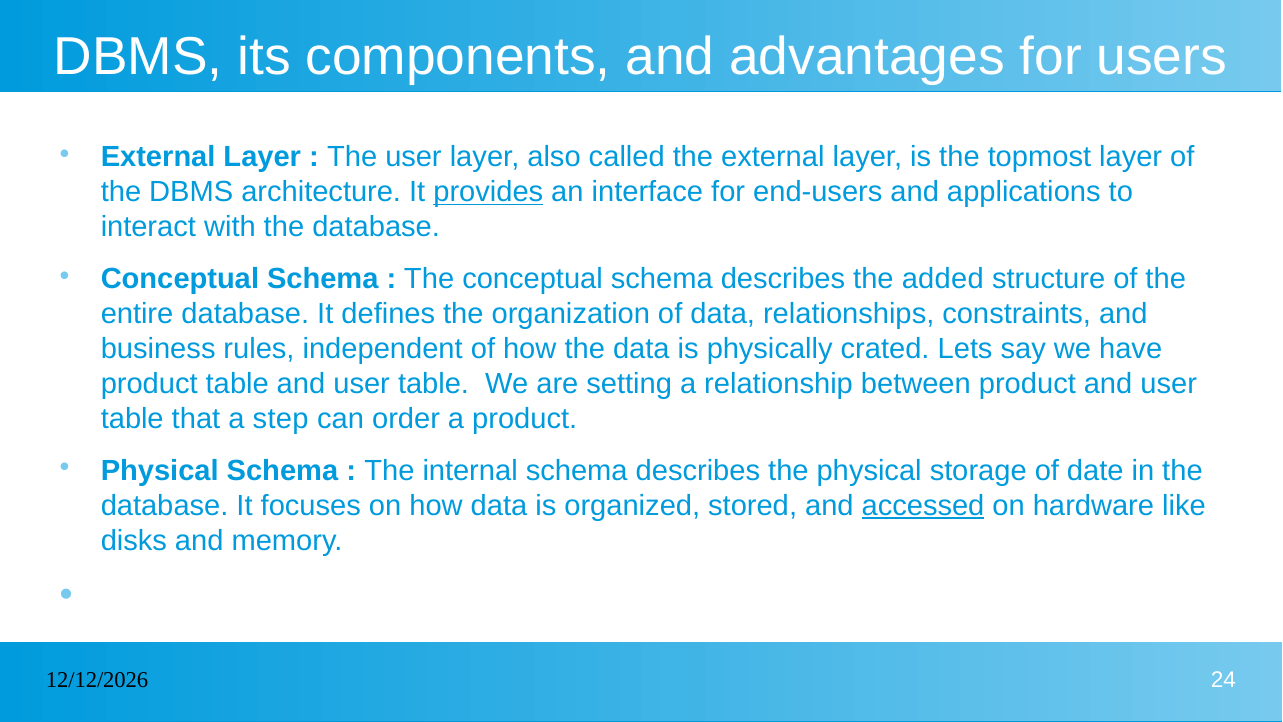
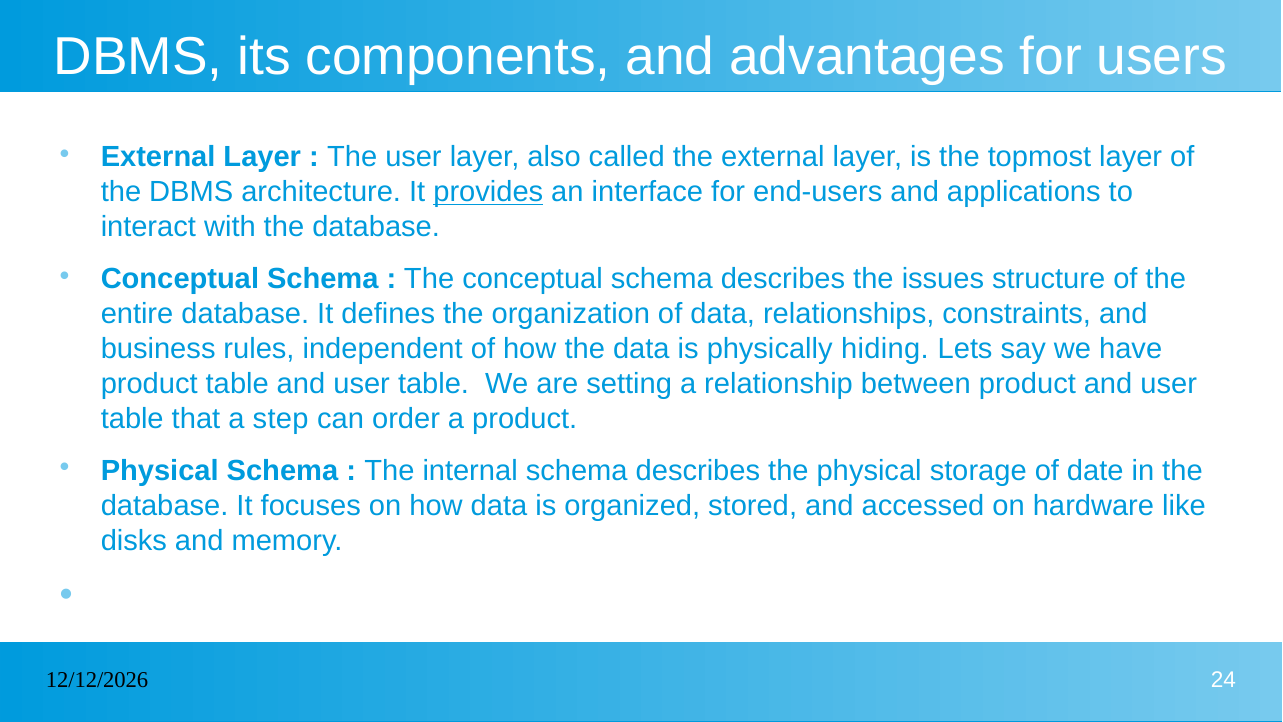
added: added -> issues
crated: crated -> hiding
accessed underline: present -> none
